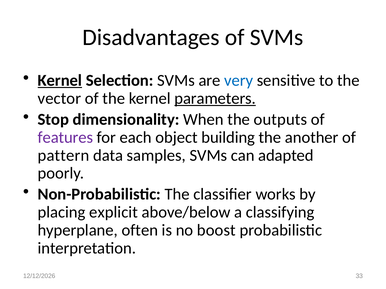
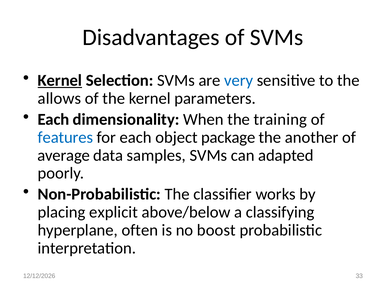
vector: vector -> allows
parameters underline: present -> none
Stop at (53, 120): Stop -> Each
outputs: outputs -> training
features colour: purple -> blue
building: building -> package
pattern: pattern -> average
